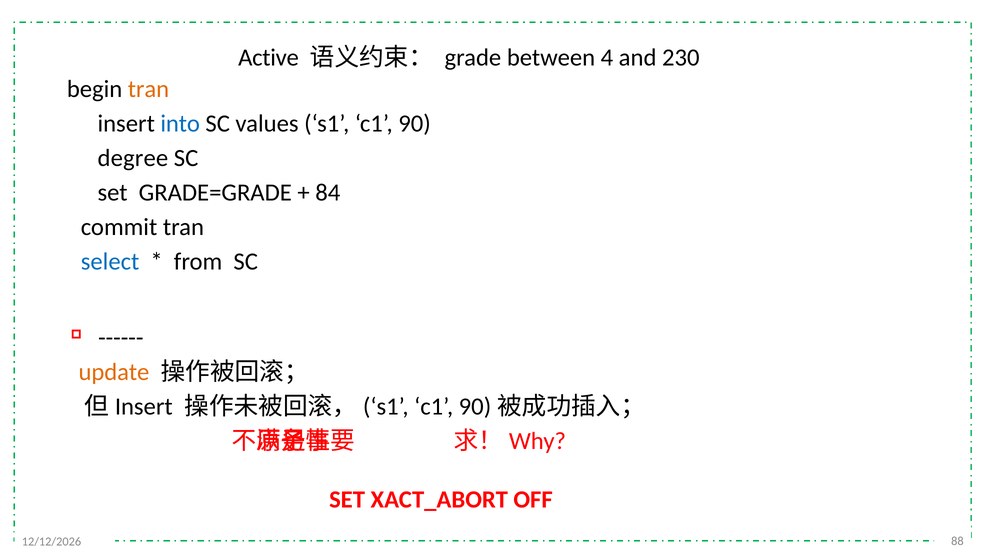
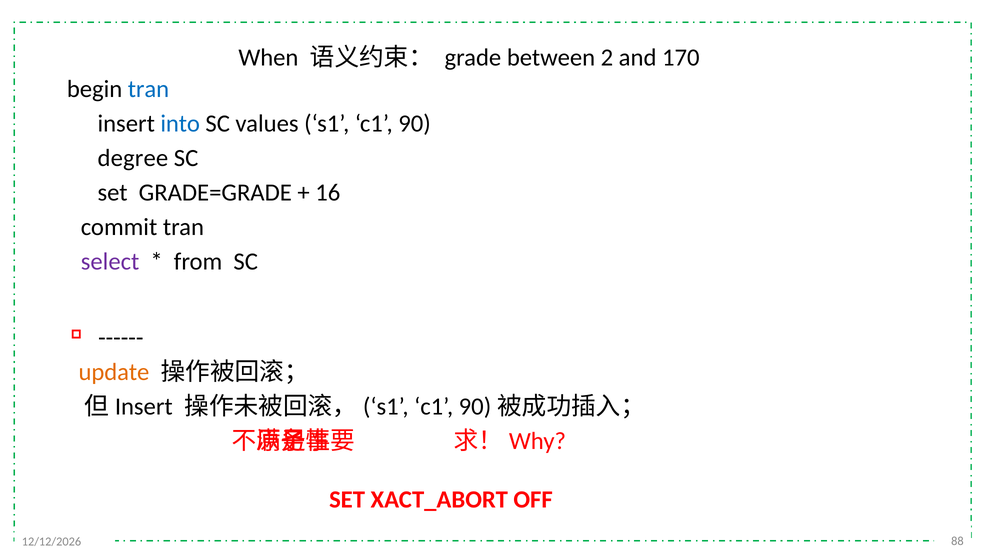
Active: Active -> When
4: 4 -> 2
230: 230 -> 170
tran at (148, 89) colour: orange -> blue
84: 84 -> 16
select colour: blue -> purple
